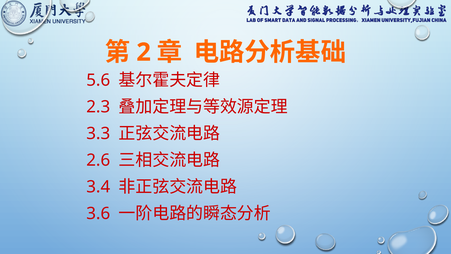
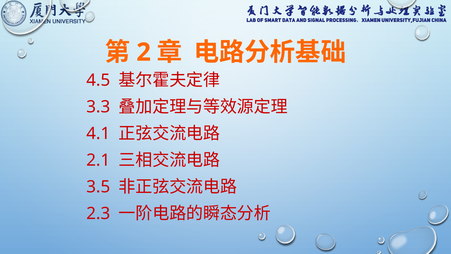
5.6: 5.6 -> 4.5
2.3: 2.3 -> 3.3
3.3: 3.3 -> 4.1
2.6: 2.6 -> 2.1
3.4: 3.4 -> 3.5
3.6: 3.6 -> 2.3
